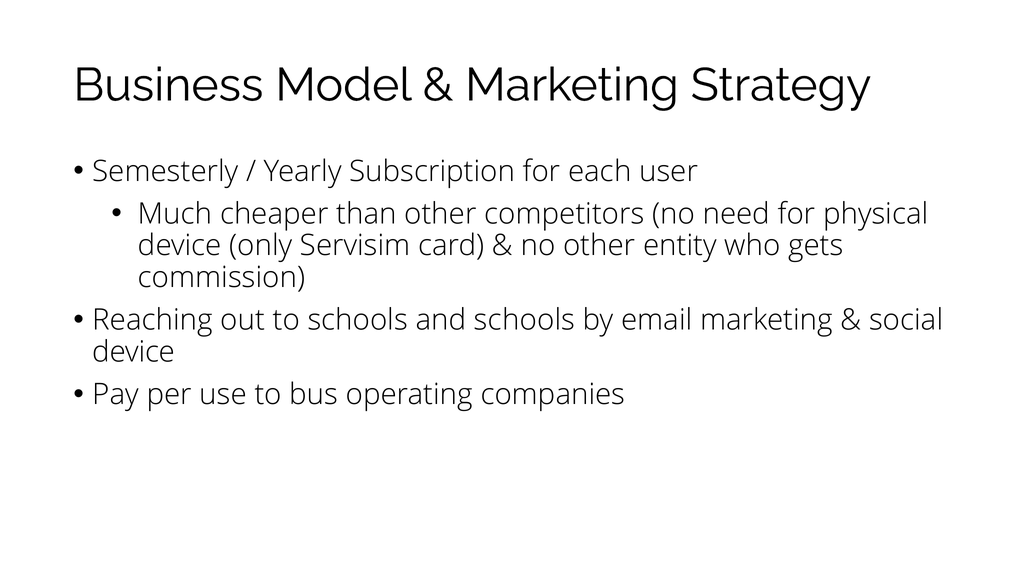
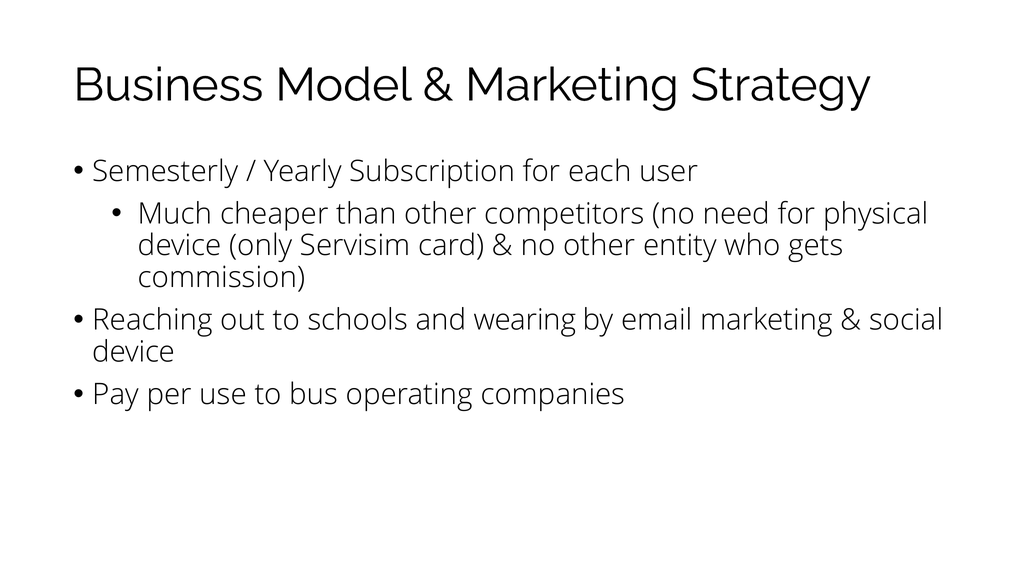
and schools: schools -> wearing
